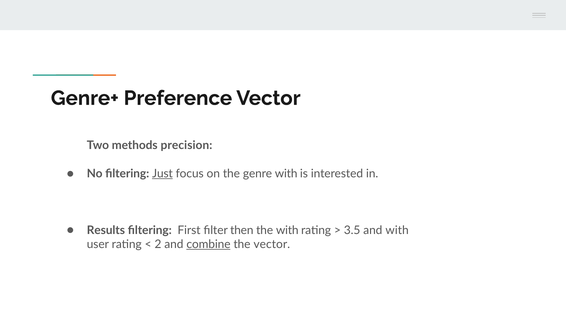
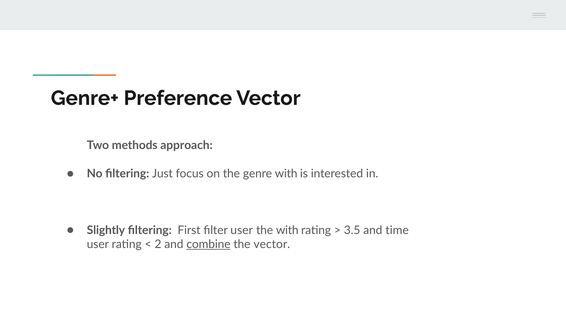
precision: precision -> approach
Just underline: present -> none
Results: Results -> Slightly
filter then: then -> user
and with: with -> time
